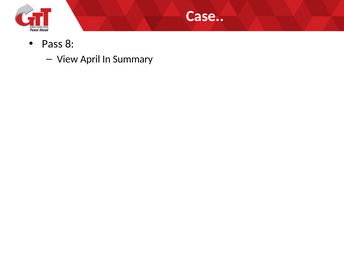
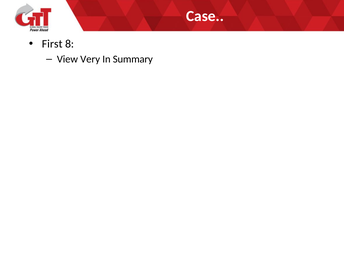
Pass: Pass -> First
April: April -> Very
